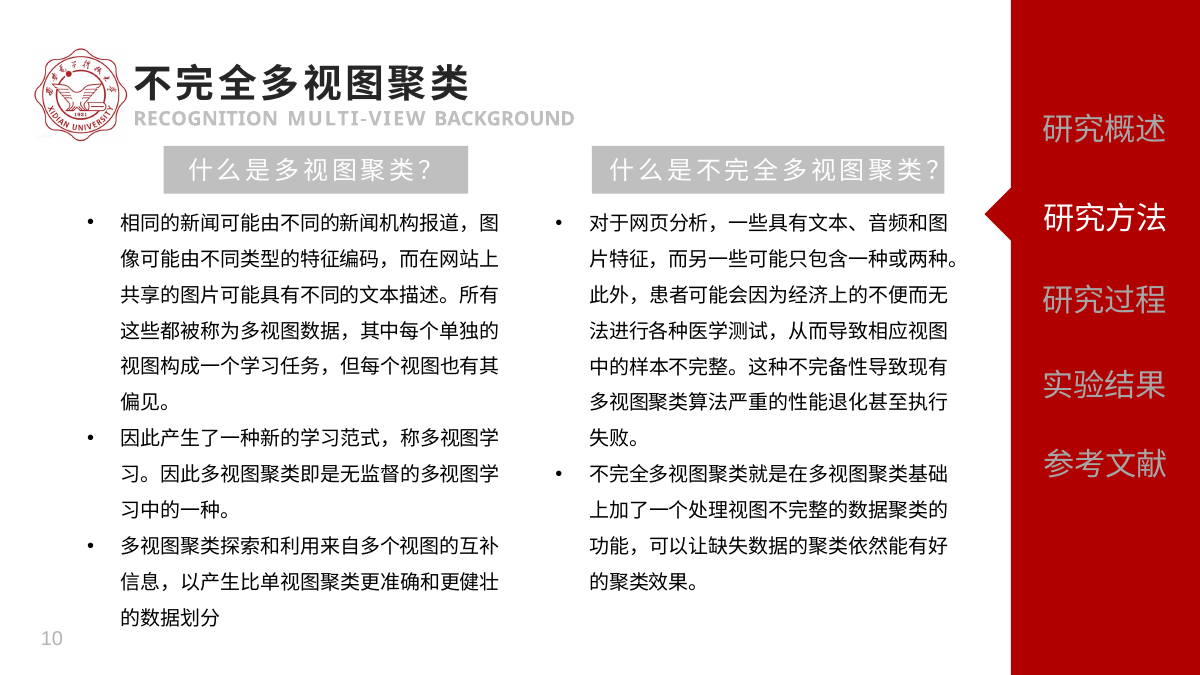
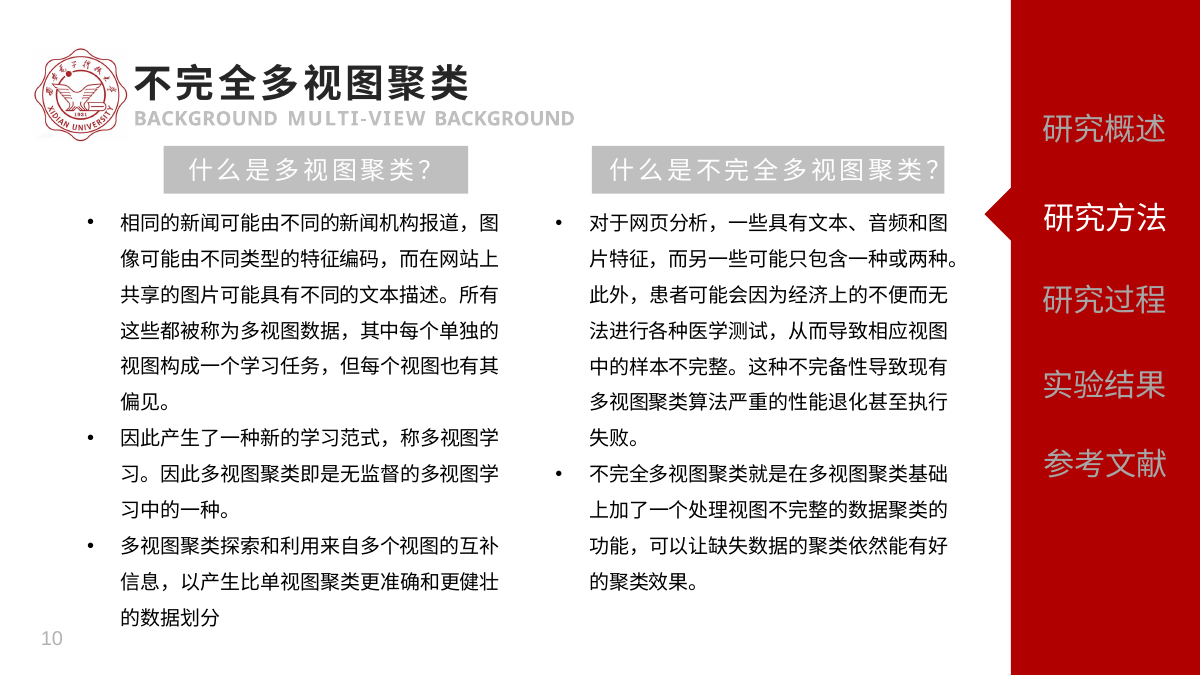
RECOGNITION at (206, 119): RECOGNITION -> BACKGROUND
